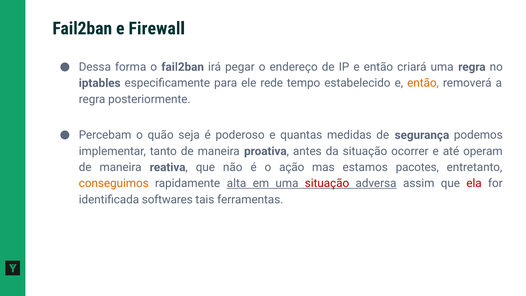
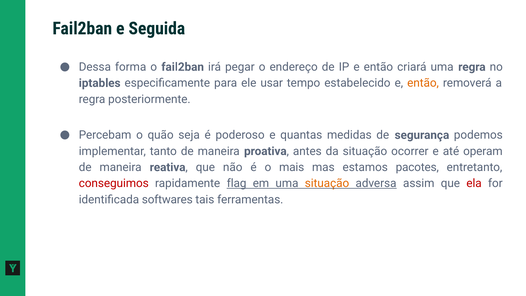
Firewall: Firewall -> Seguida
rede: rede -> usar
ação: ação -> mais
conseguimos colour: orange -> red
alta: alta -> flag
situação at (327, 183) colour: red -> orange
